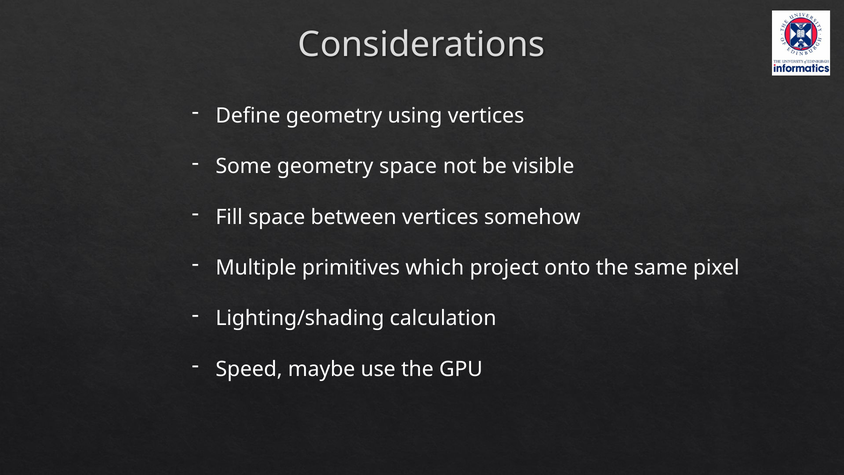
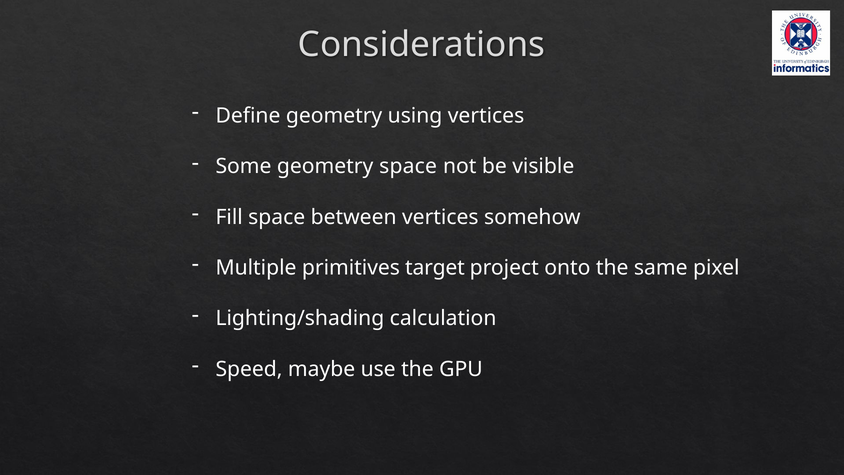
which: which -> target
